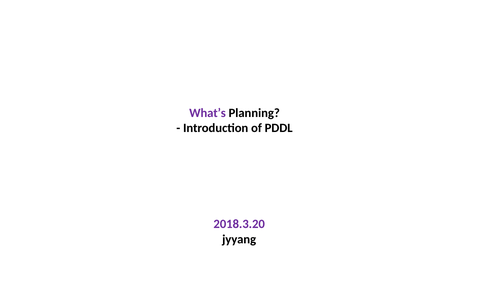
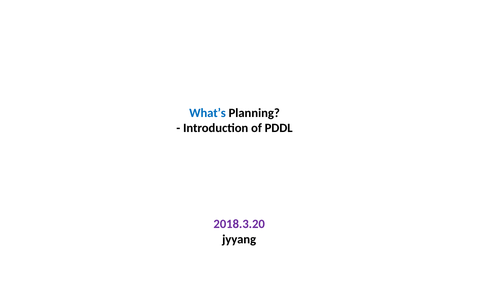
What’s colour: purple -> blue
